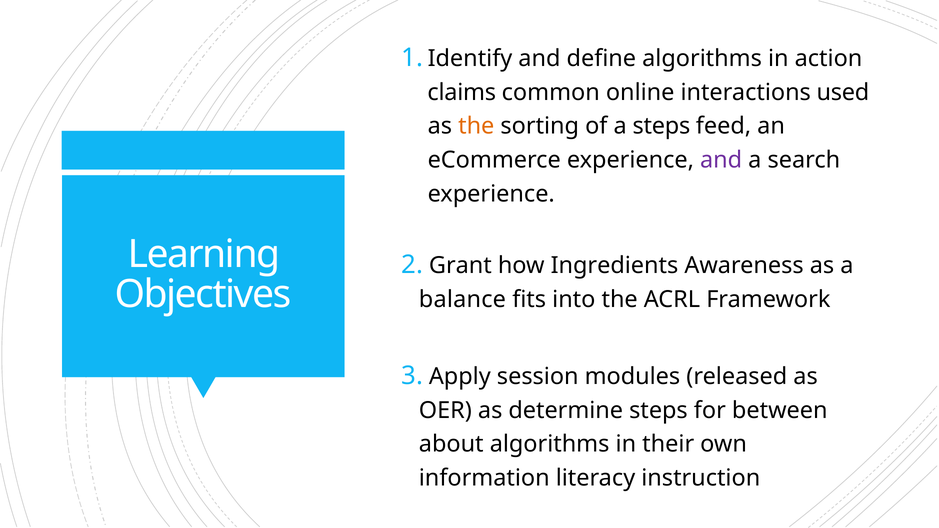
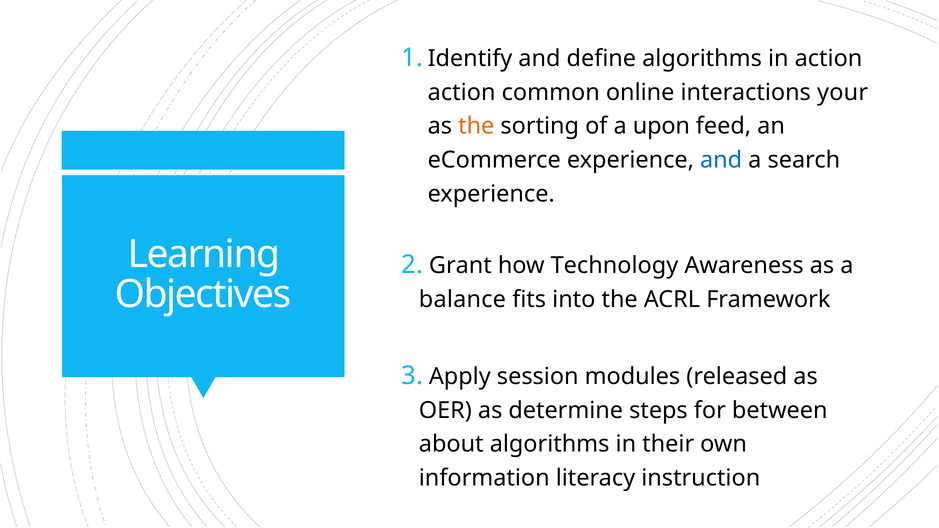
claims at (462, 92): claims -> action
used: used -> your
a steps: steps -> upon
and at (721, 160) colour: purple -> blue
Ingredients: Ingredients -> Technology
